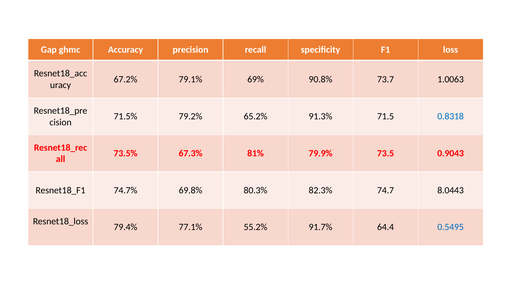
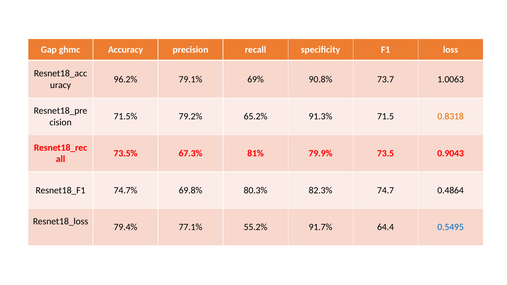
67.2%: 67.2% -> 96.2%
0.8318 colour: blue -> orange
8.0443: 8.0443 -> 0.4864
